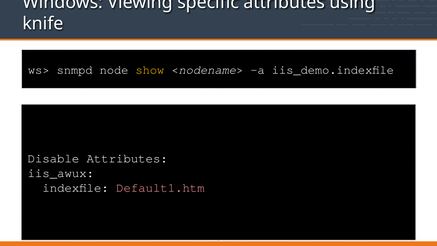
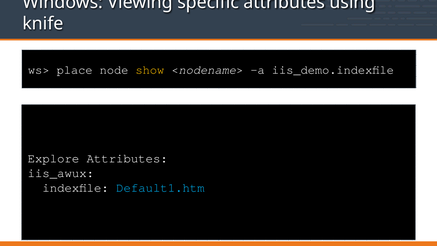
snmpd: snmpd -> place
Disable: Disable -> Explore
Default1.htm colour: pink -> light blue
